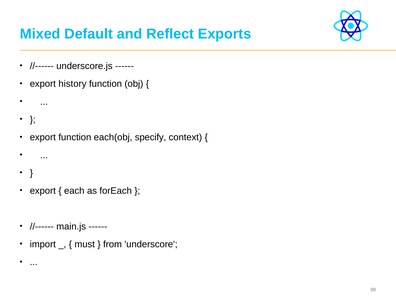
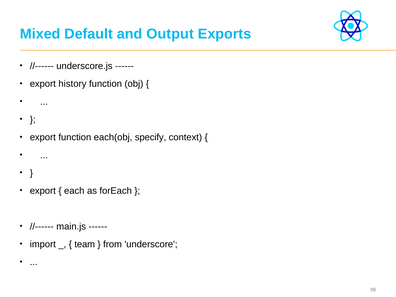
Reflect: Reflect -> Output
must: must -> team
